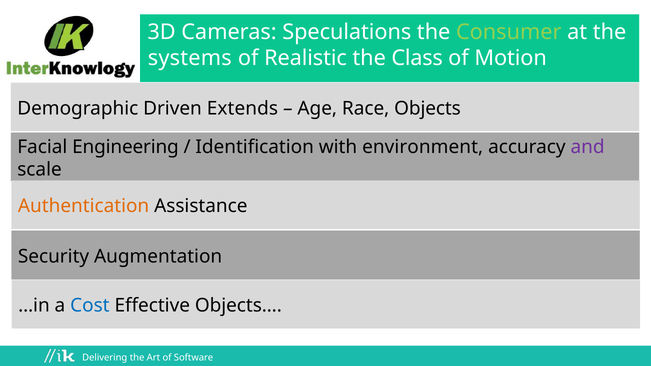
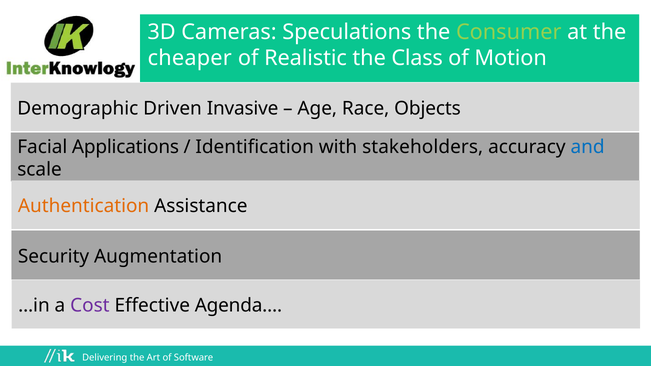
systems: systems -> cheaper
Extends: Extends -> Invasive
Engineering: Engineering -> Applications
environment: environment -> stakeholders
and colour: purple -> blue
Cost colour: blue -> purple
Objects…: Objects… -> Agenda…
